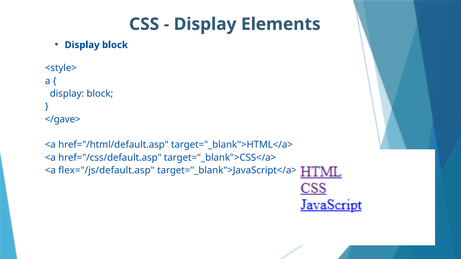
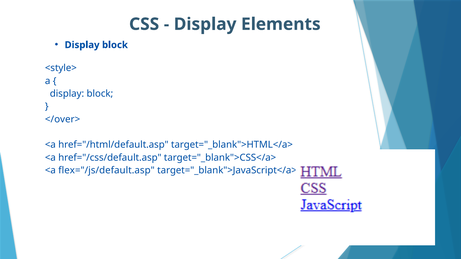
</gave>: </gave> -> </over>
